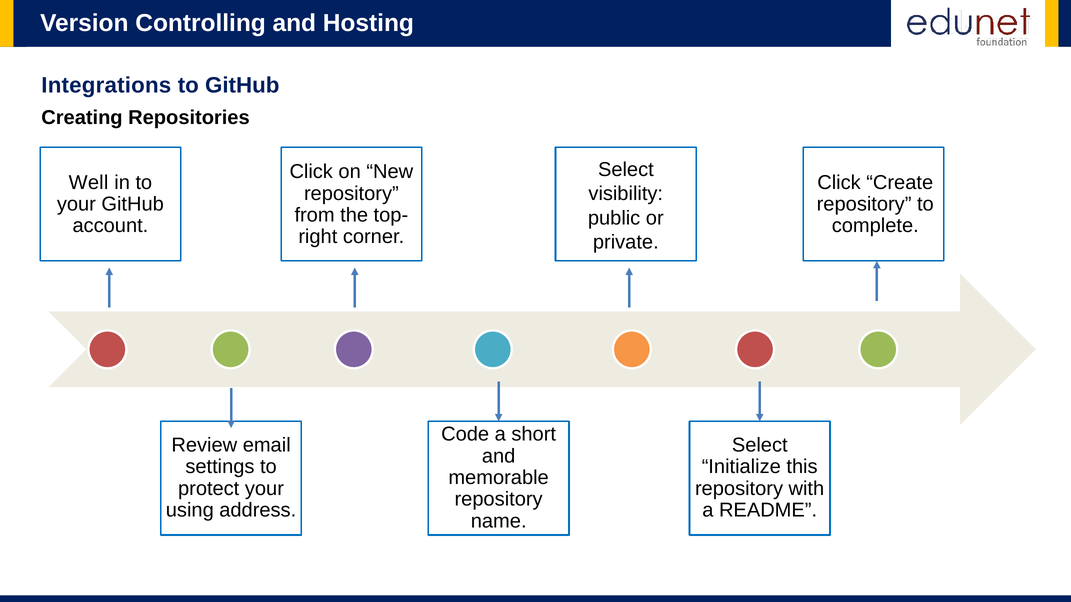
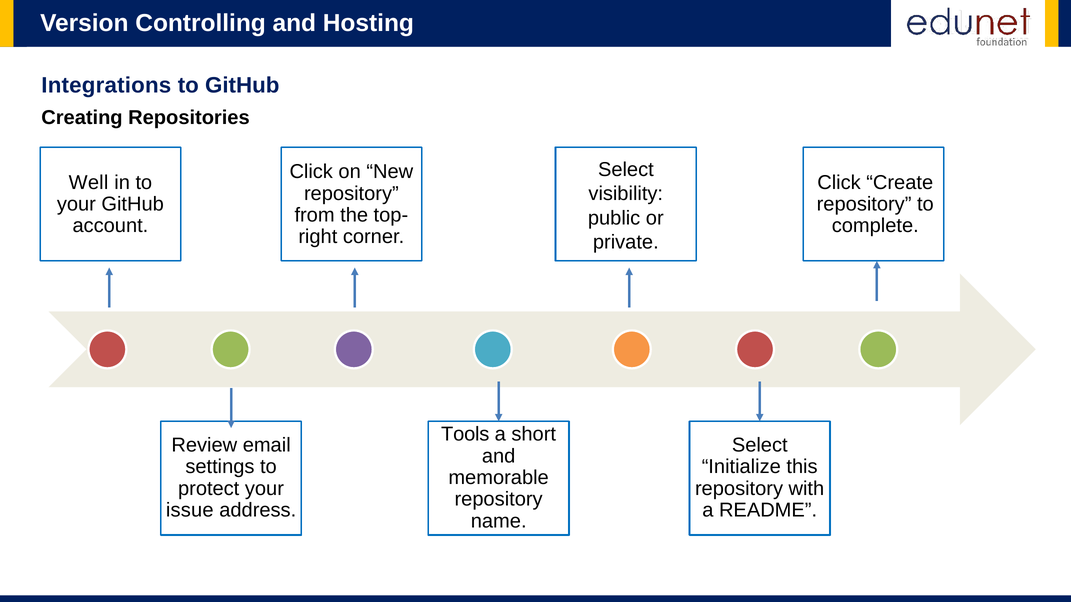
Code: Code -> Tools
using: using -> issue
